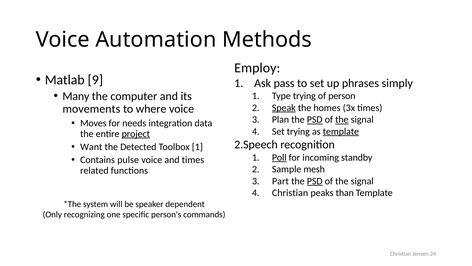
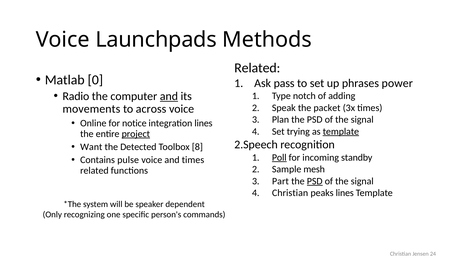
Automation: Automation -> Launchpads
Employ at (257, 68): Employ -> Related
9: 9 -> 0
simply: simply -> power
Many: Many -> Radio
and at (169, 96) underline: none -> present
Type trying: trying -> notch
person: person -> adding
Speak underline: present -> none
homes: homes -> packet
where: where -> across
PSD at (315, 119) underline: present -> none
the at (342, 119) underline: present -> none
Moves: Moves -> Online
needs: needs -> notice
integration data: data -> lines
Toolbox 1: 1 -> 8
peaks than: than -> lines
